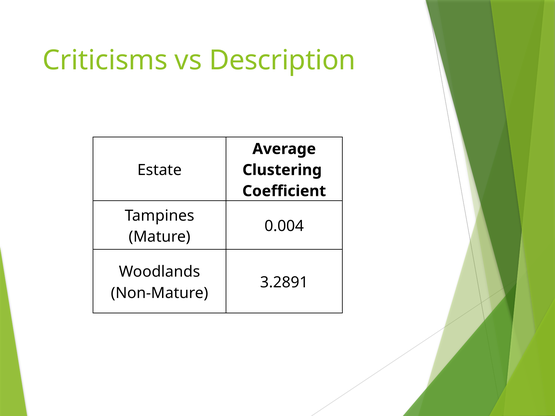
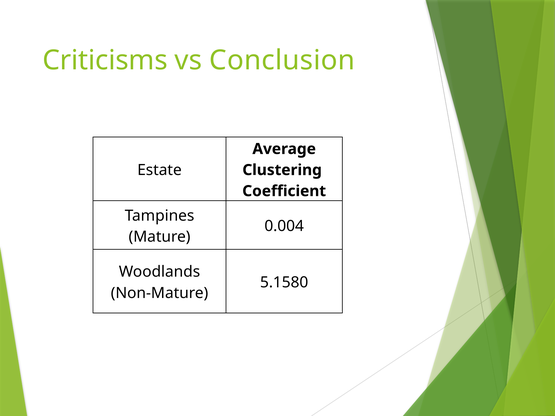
Description: Description -> Conclusion
3.2891: 3.2891 -> 5.1580
